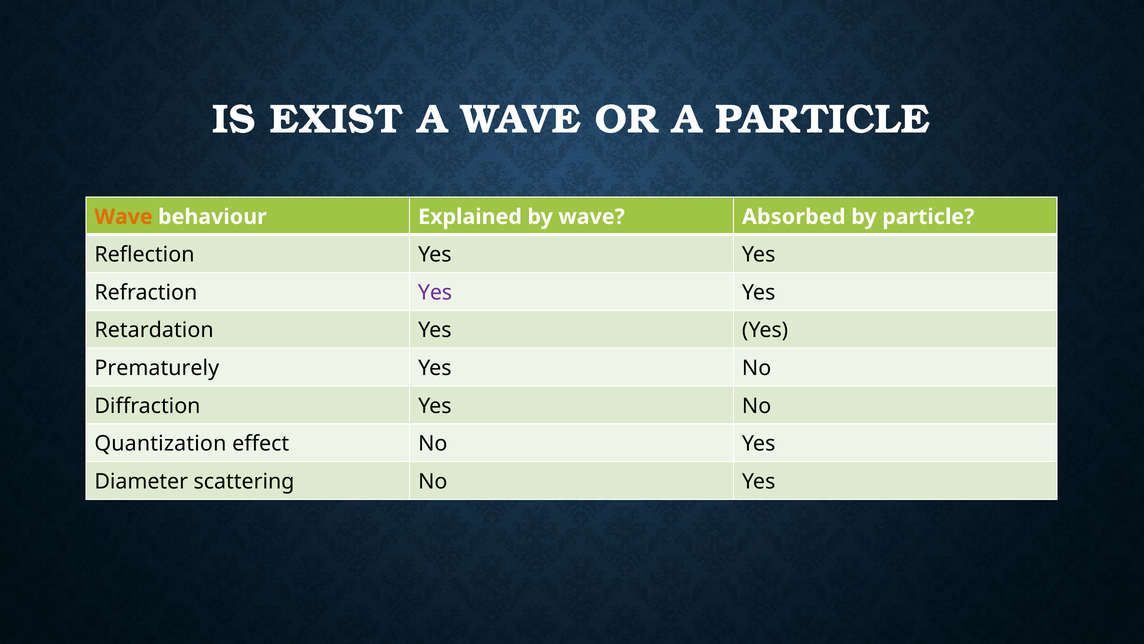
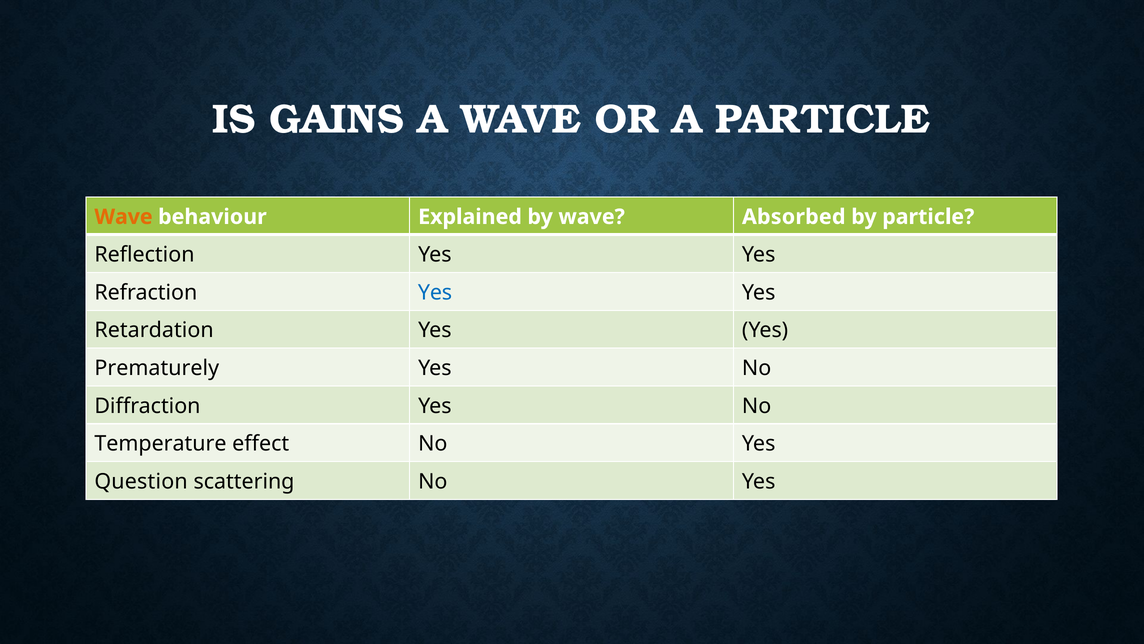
EXIST: EXIST -> GAINS
Yes at (435, 292) colour: purple -> blue
Quantization: Quantization -> Temperature
Diameter: Diameter -> Question
